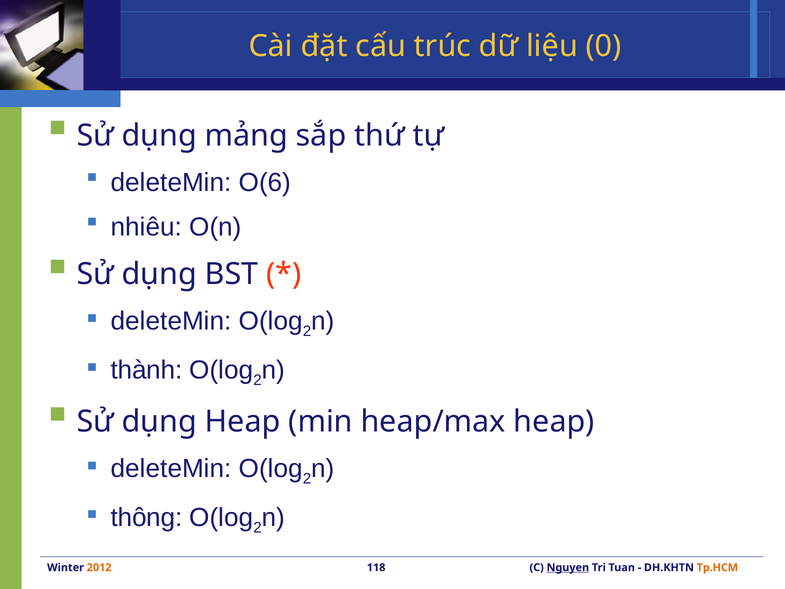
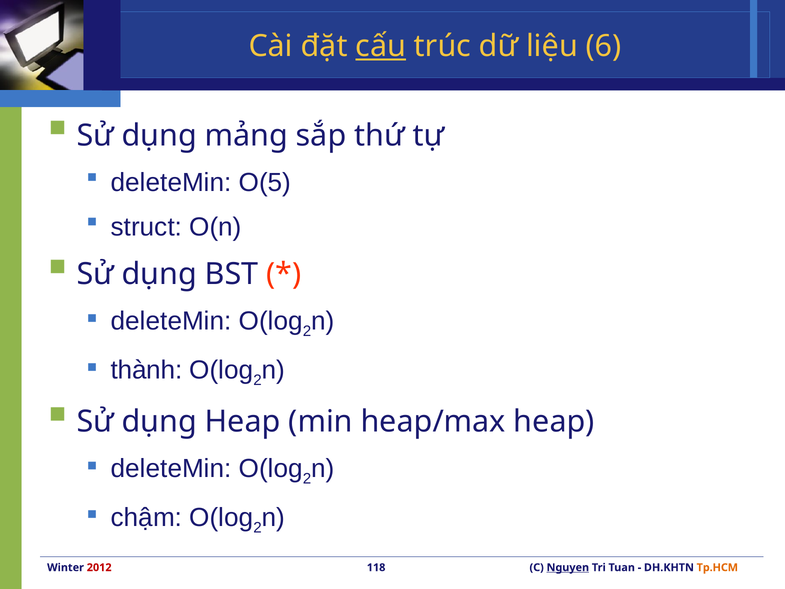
cấu underline: none -> present
0: 0 -> 6
O(6: O(6 -> O(5
nhiêu: nhiêu -> struct
thông: thông -> chậm
2012 colour: orange -> red
